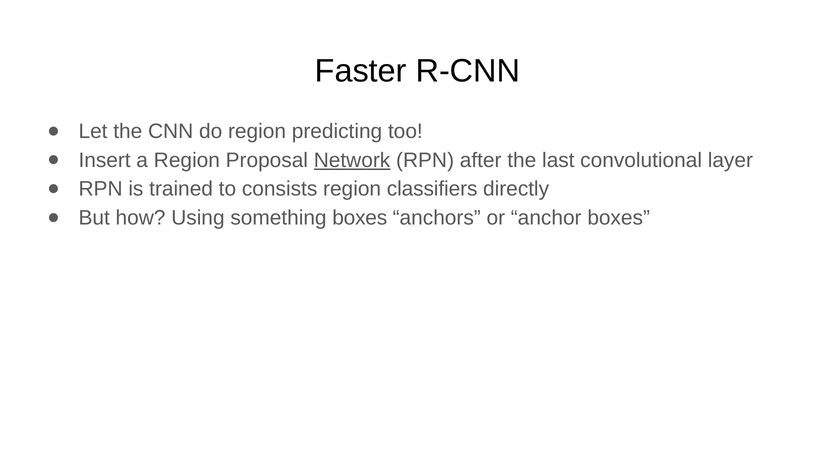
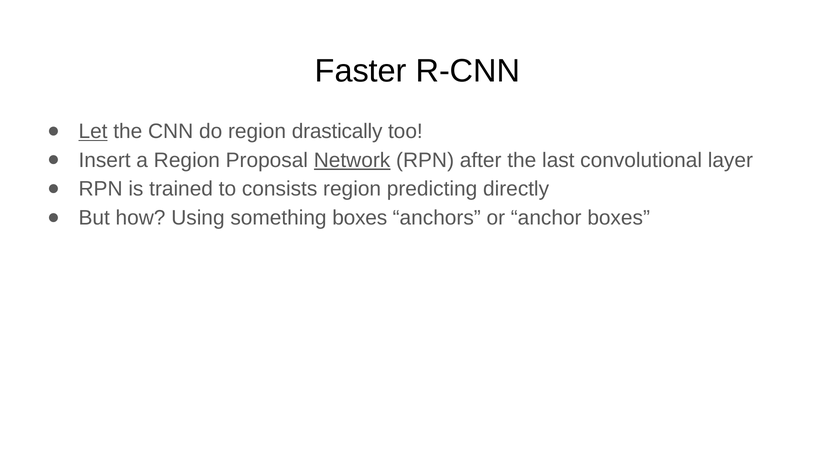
Let underline: none -> present
predicting: predicting -> drastically
classifiers: classifiers -> predicting
